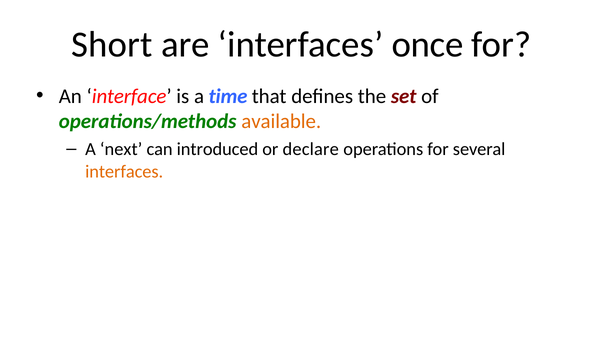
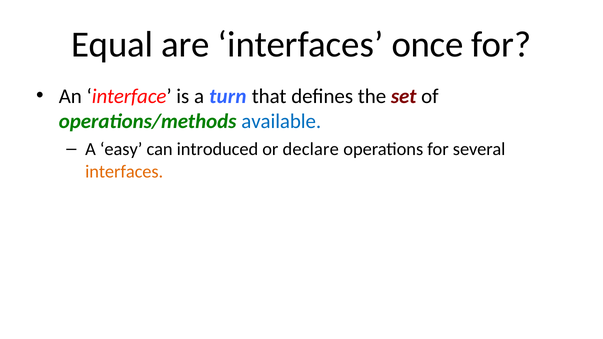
Short: Short -> Equal
time: time -> turn
available colour: orange -> blue
next: next -> easy
